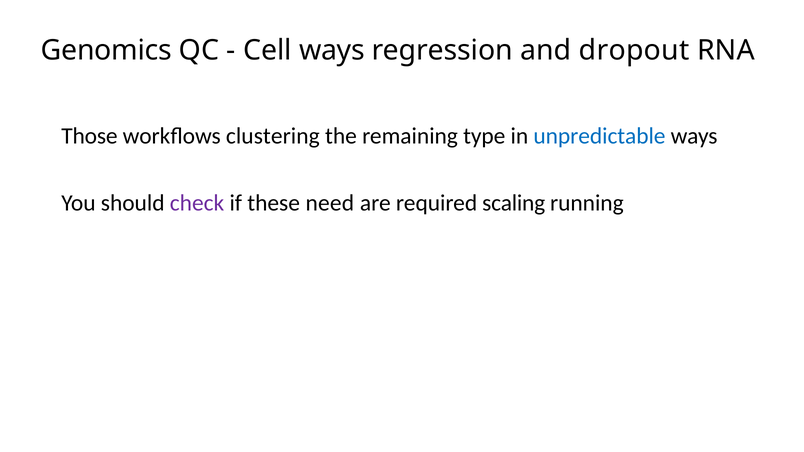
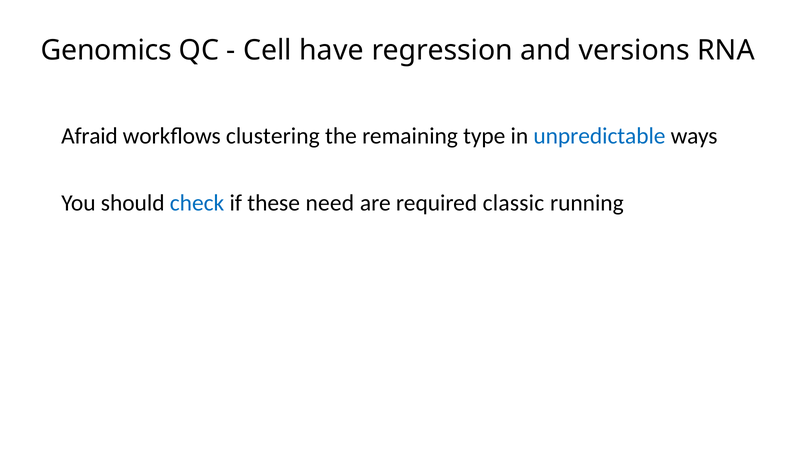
Cell ways: ways -> have
dropout: dropout -> versions
Those: Those -> Afraid
check colour: purple -> blue
scaling: scaling -> classic
